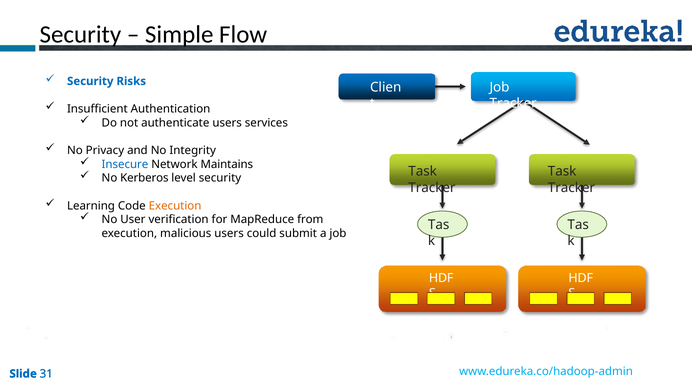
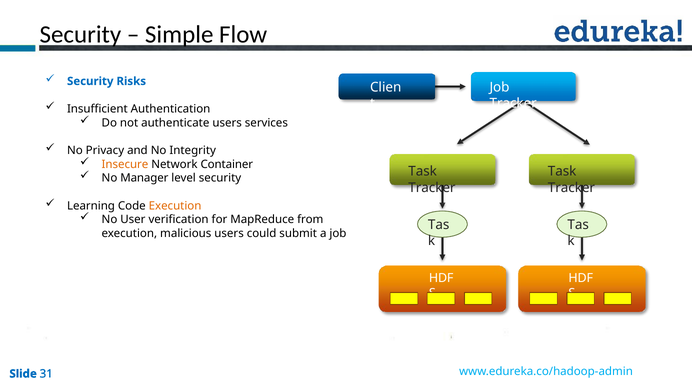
Insecure colour: blue -> orange
Maintains: Maintains -> Container
Kerberos: Kerberos -> Manager
